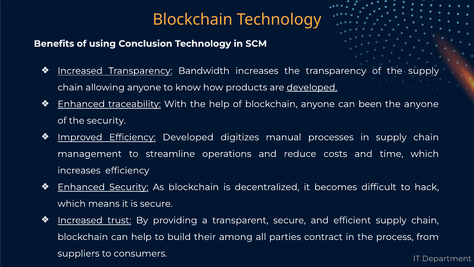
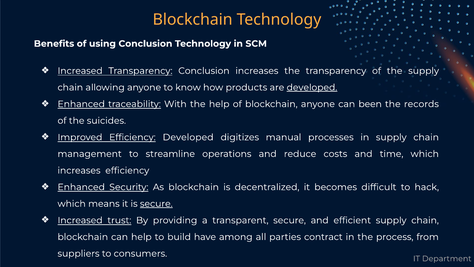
Transparency Bandwidth: Bandwidth -> Conclusion
the anyone: anyone -> records
the security: security -> suicides
secure at (156, 203) underline: none -> present
their: their -> have
